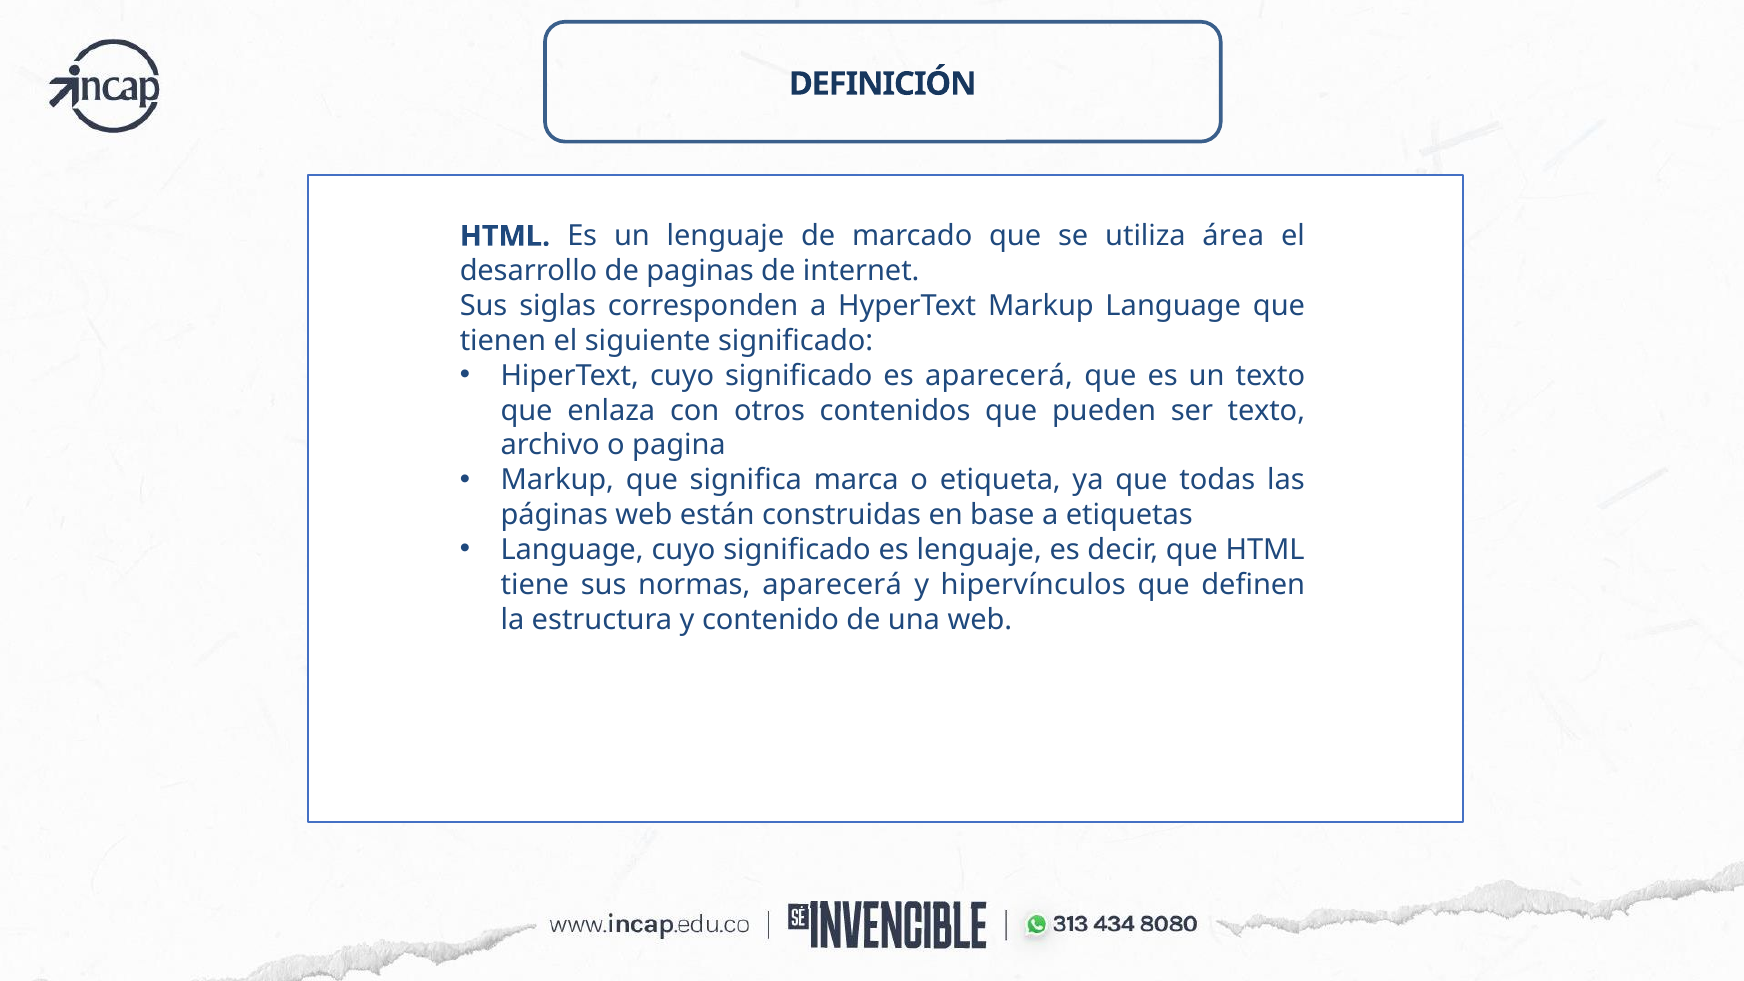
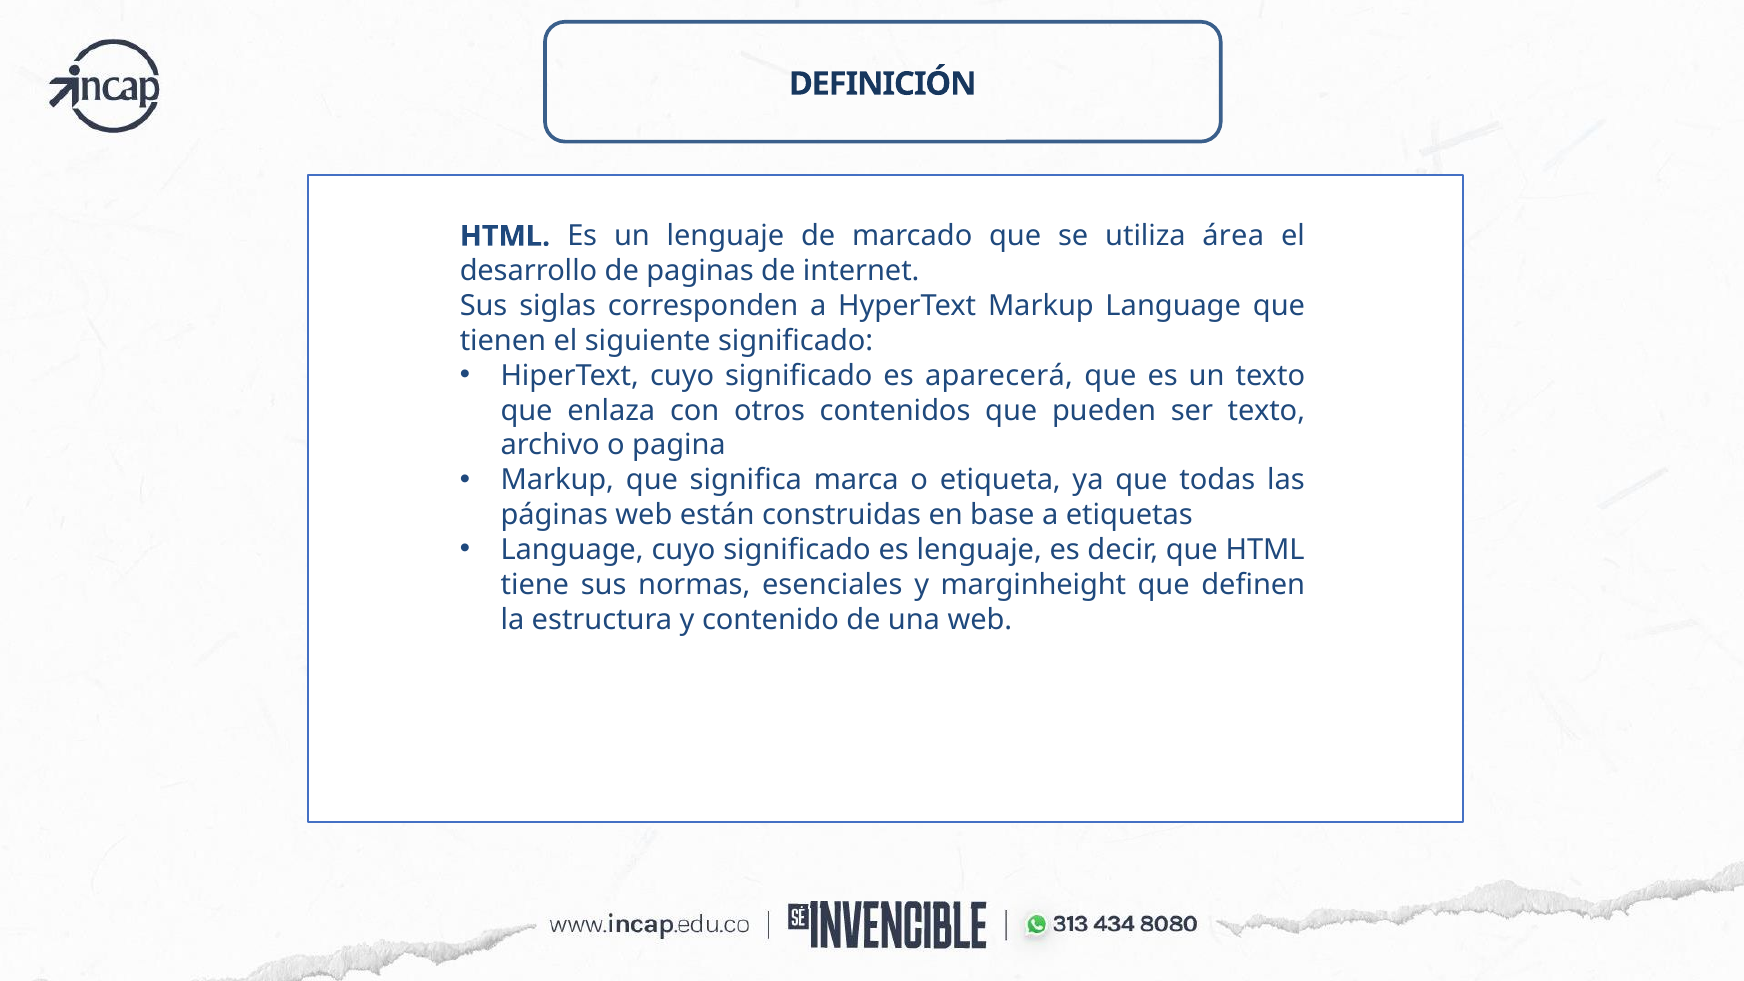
normas aparecerá: aparecerá -> esenciales
hipervínculos: hipervínculos -> marginheight
